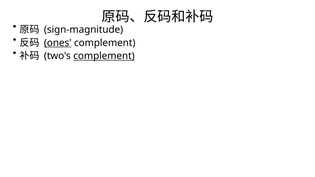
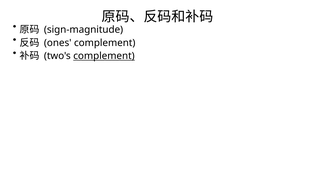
ones underline: present -> none
